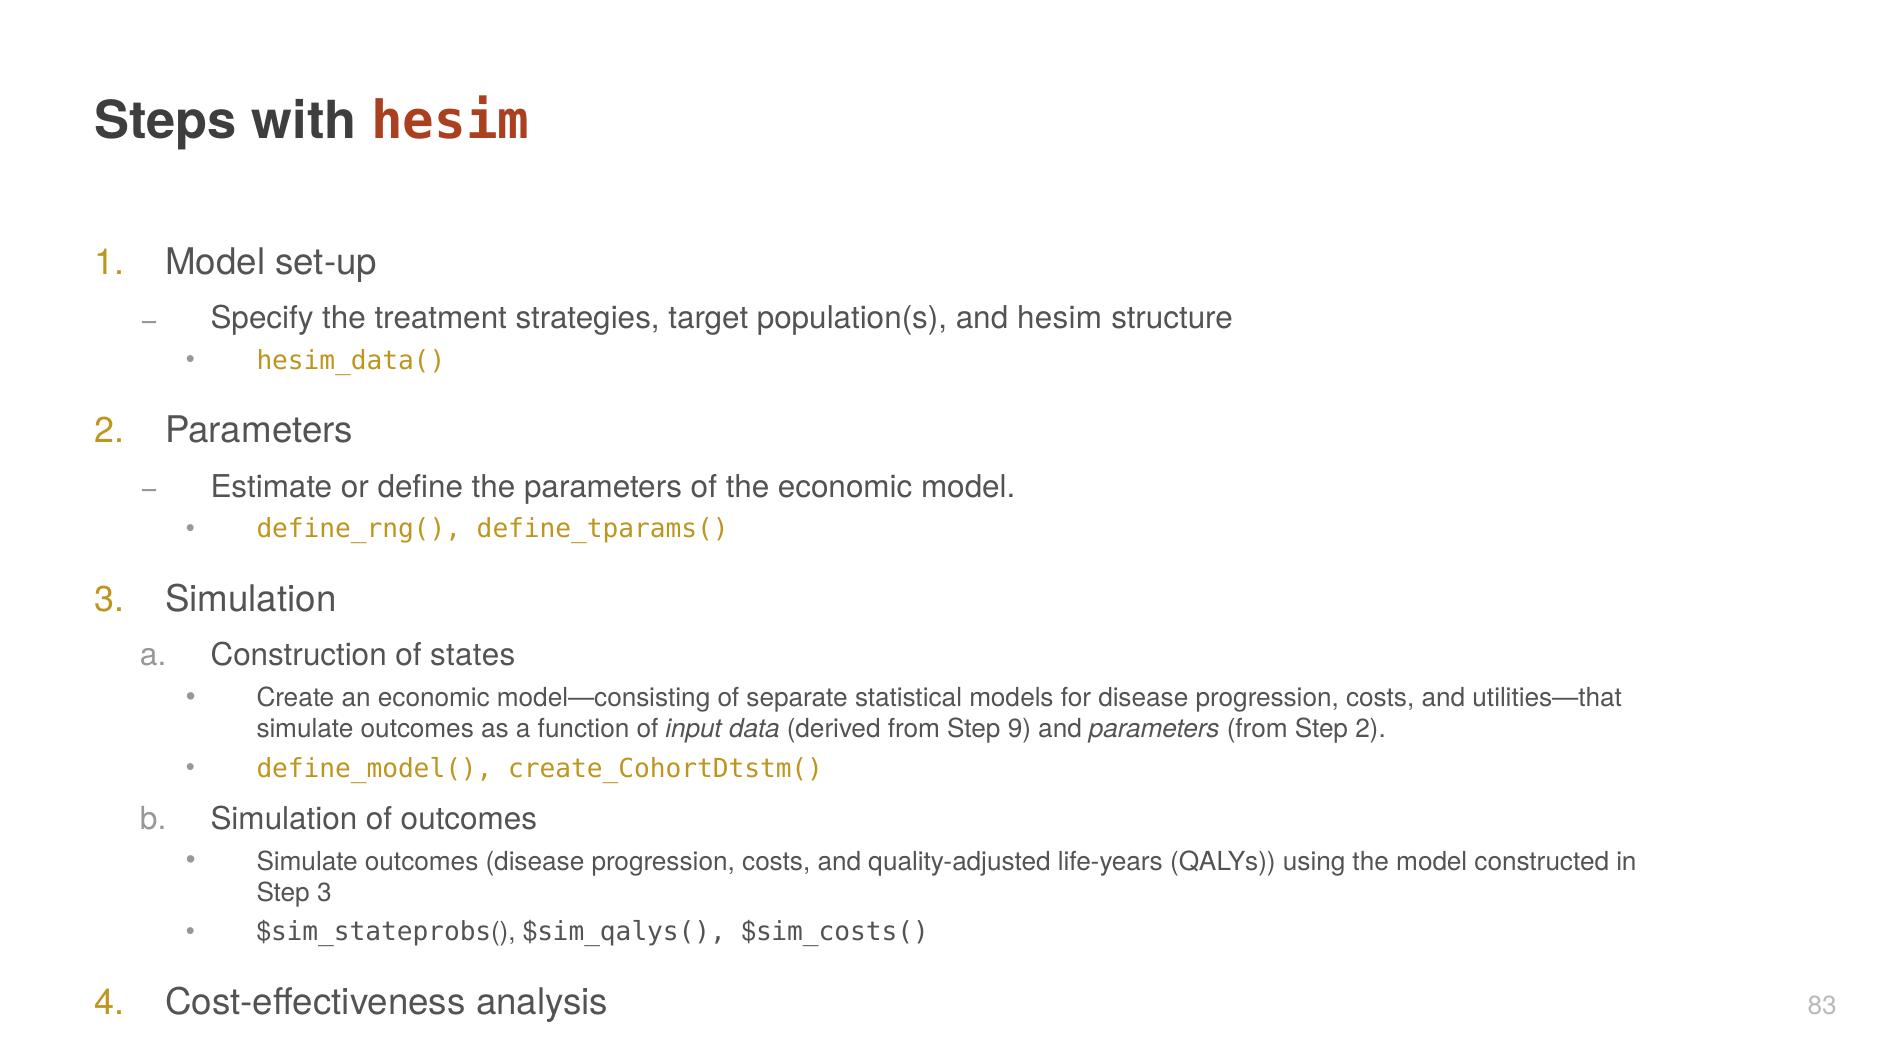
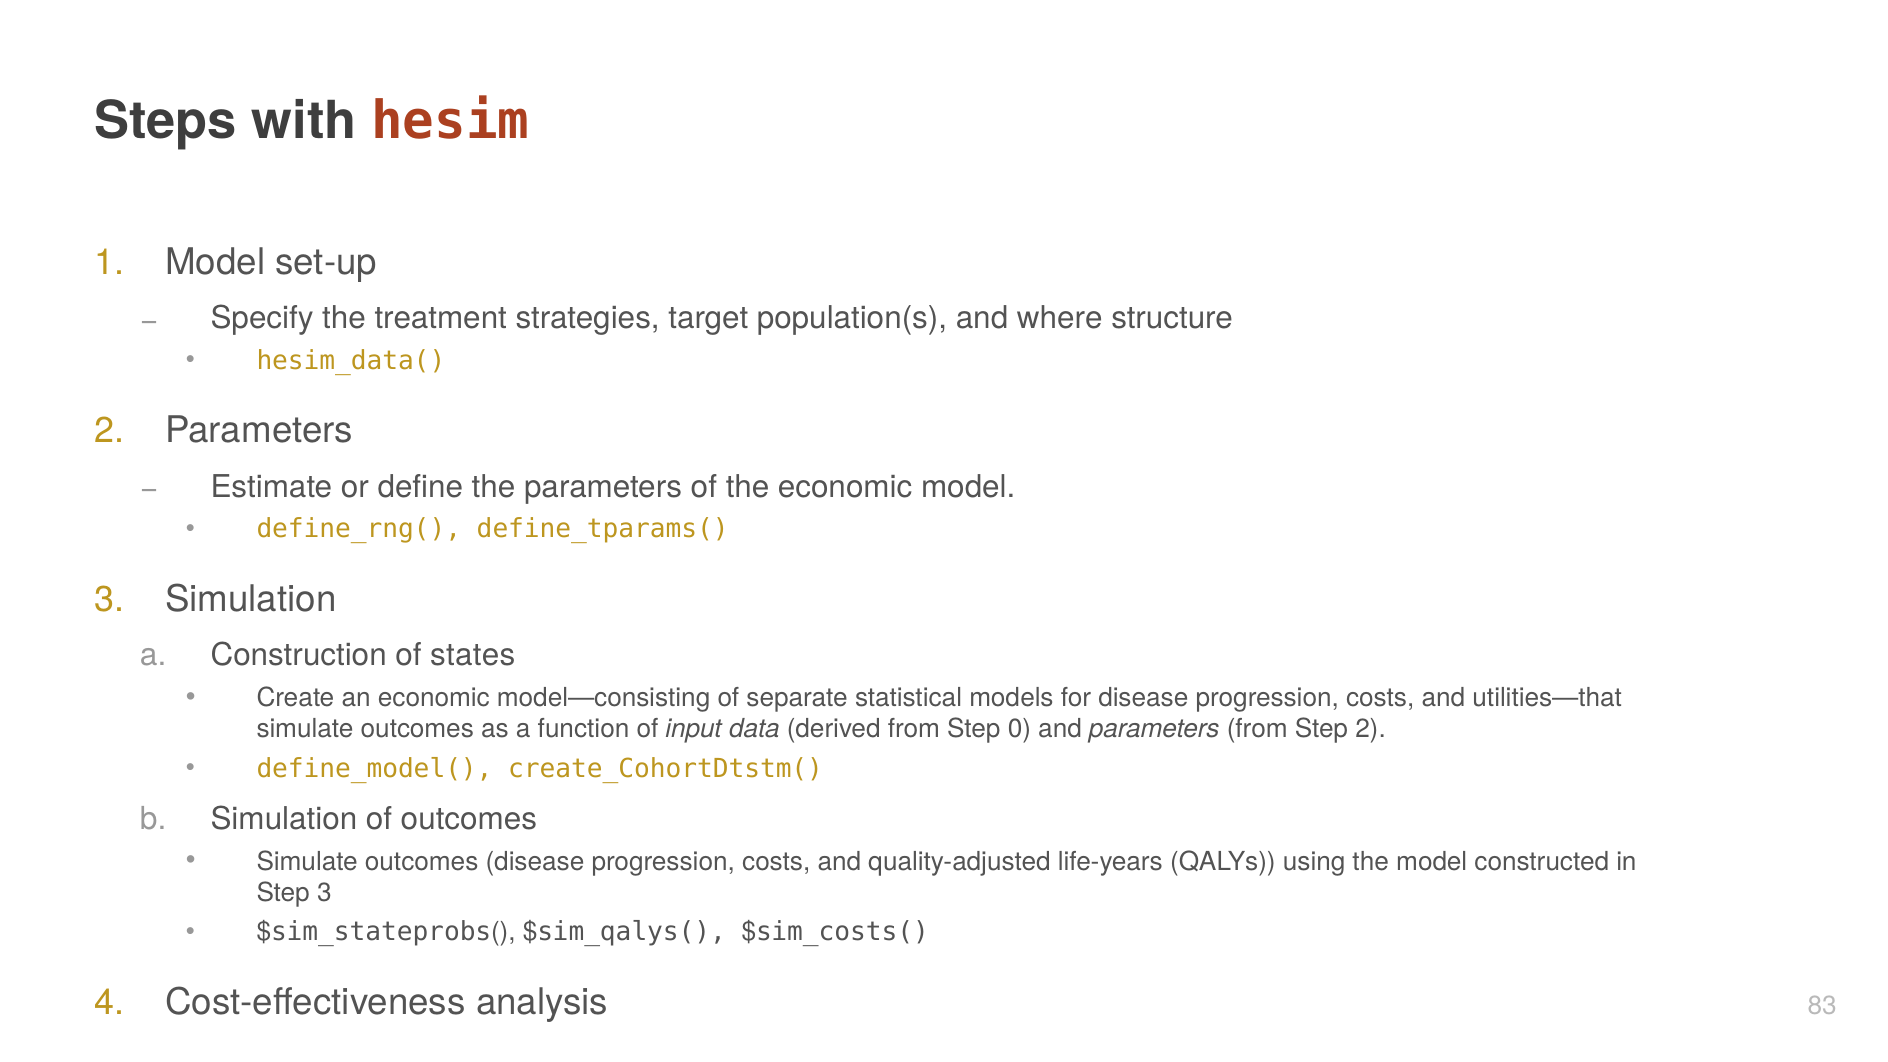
and hesim: hesim -> where
9: 9 -> 0
